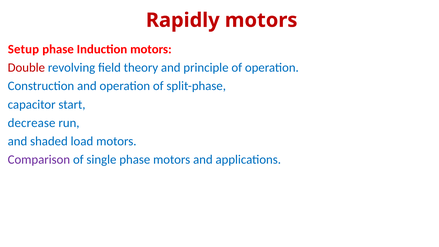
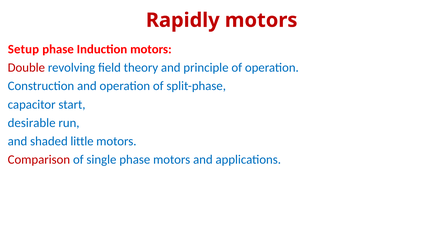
decrease: decrease -> desirable
load: load -> little
Comparison colour: purple -> red
